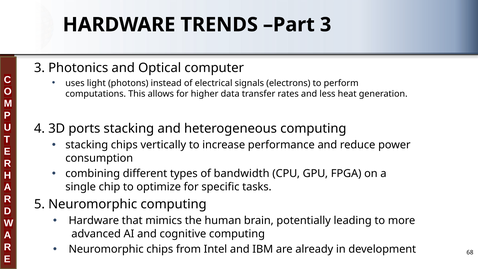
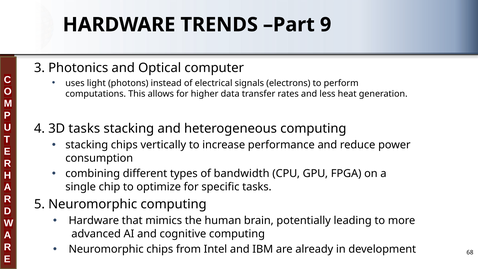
Part 3: 3 -> 9
3D ports: ports -> tasks
